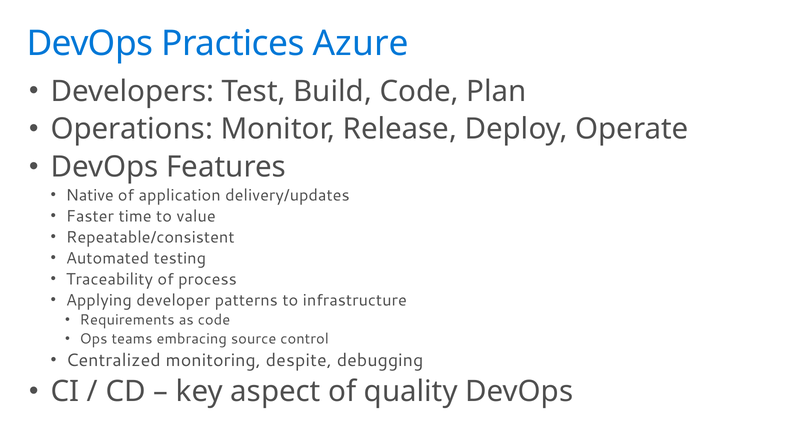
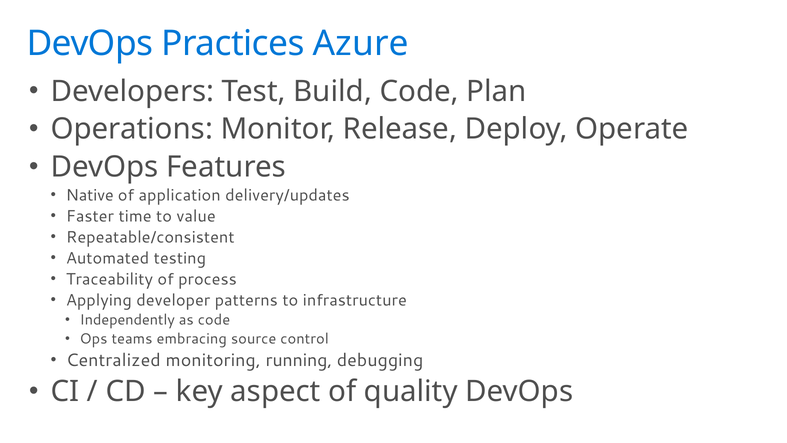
Requirements: Requirements -> Independently
despite: despite -> running
